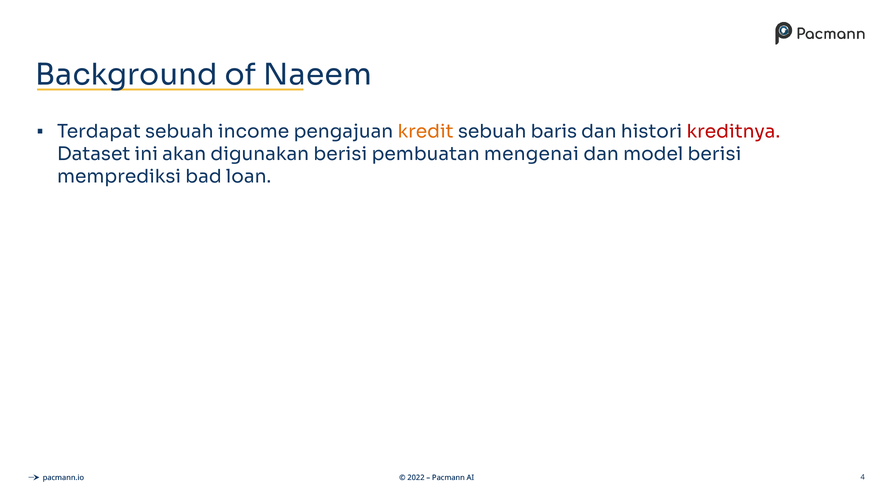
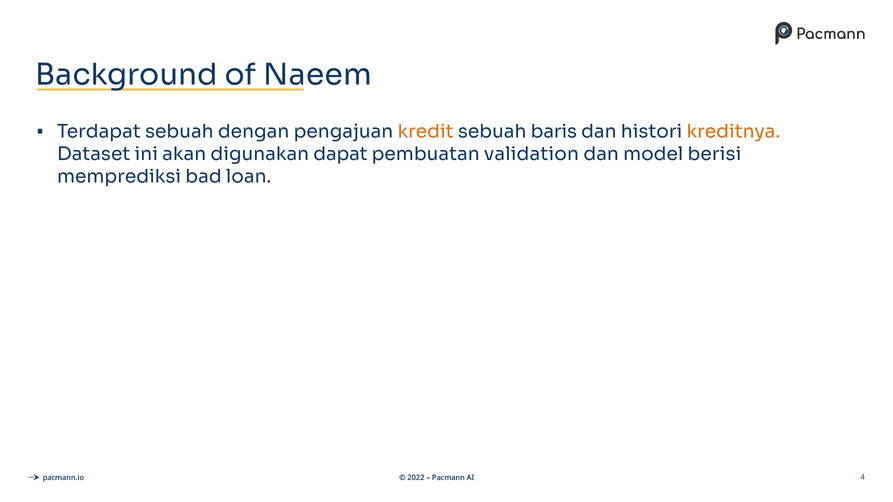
income: income -> dengan
kreditnya colour: red -> orange
digunakan berisi: berisi -> dapat
mengenai: mengenai -> validation
